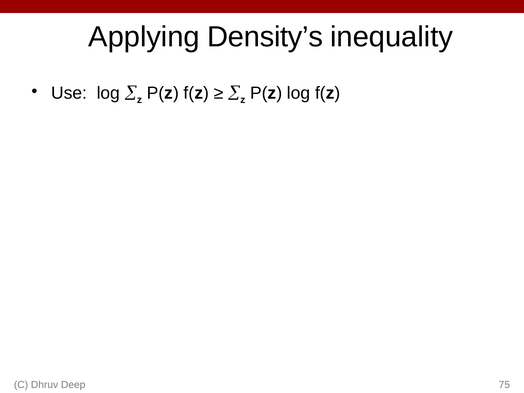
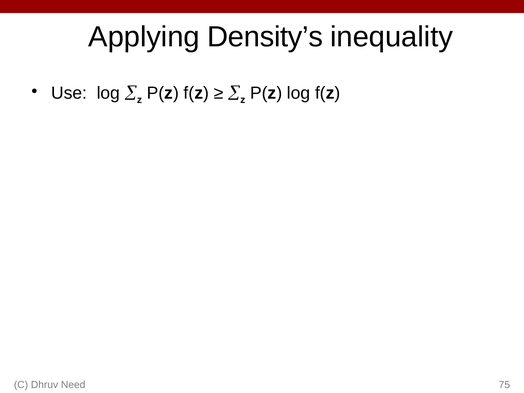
Deep: Deep -> Need
